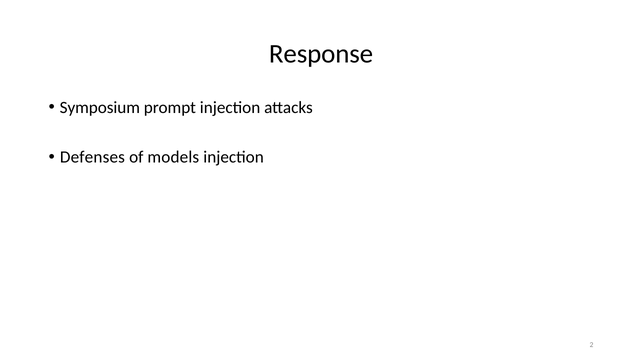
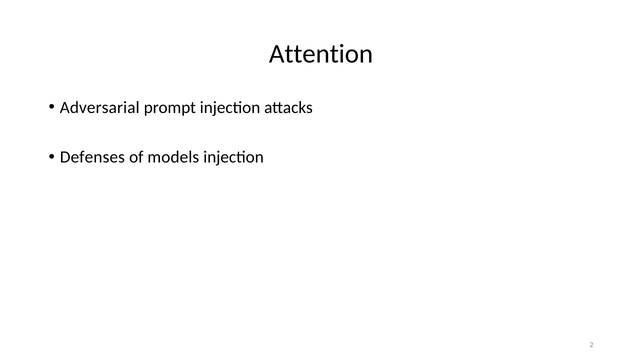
Response: Response -> Attention
Symposium: Symposium -> Adversarial
